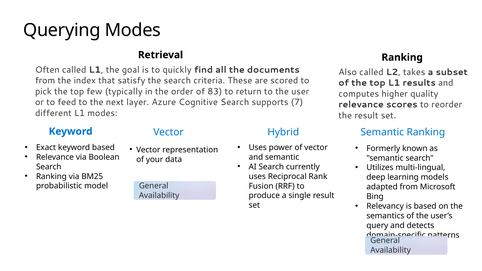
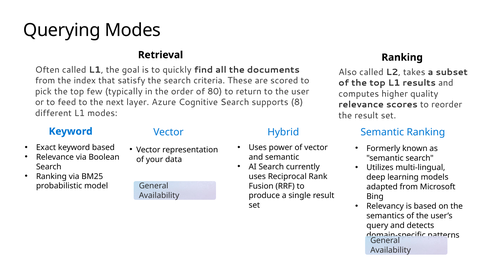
83: 83 -> 80
7: 7 -> 8
